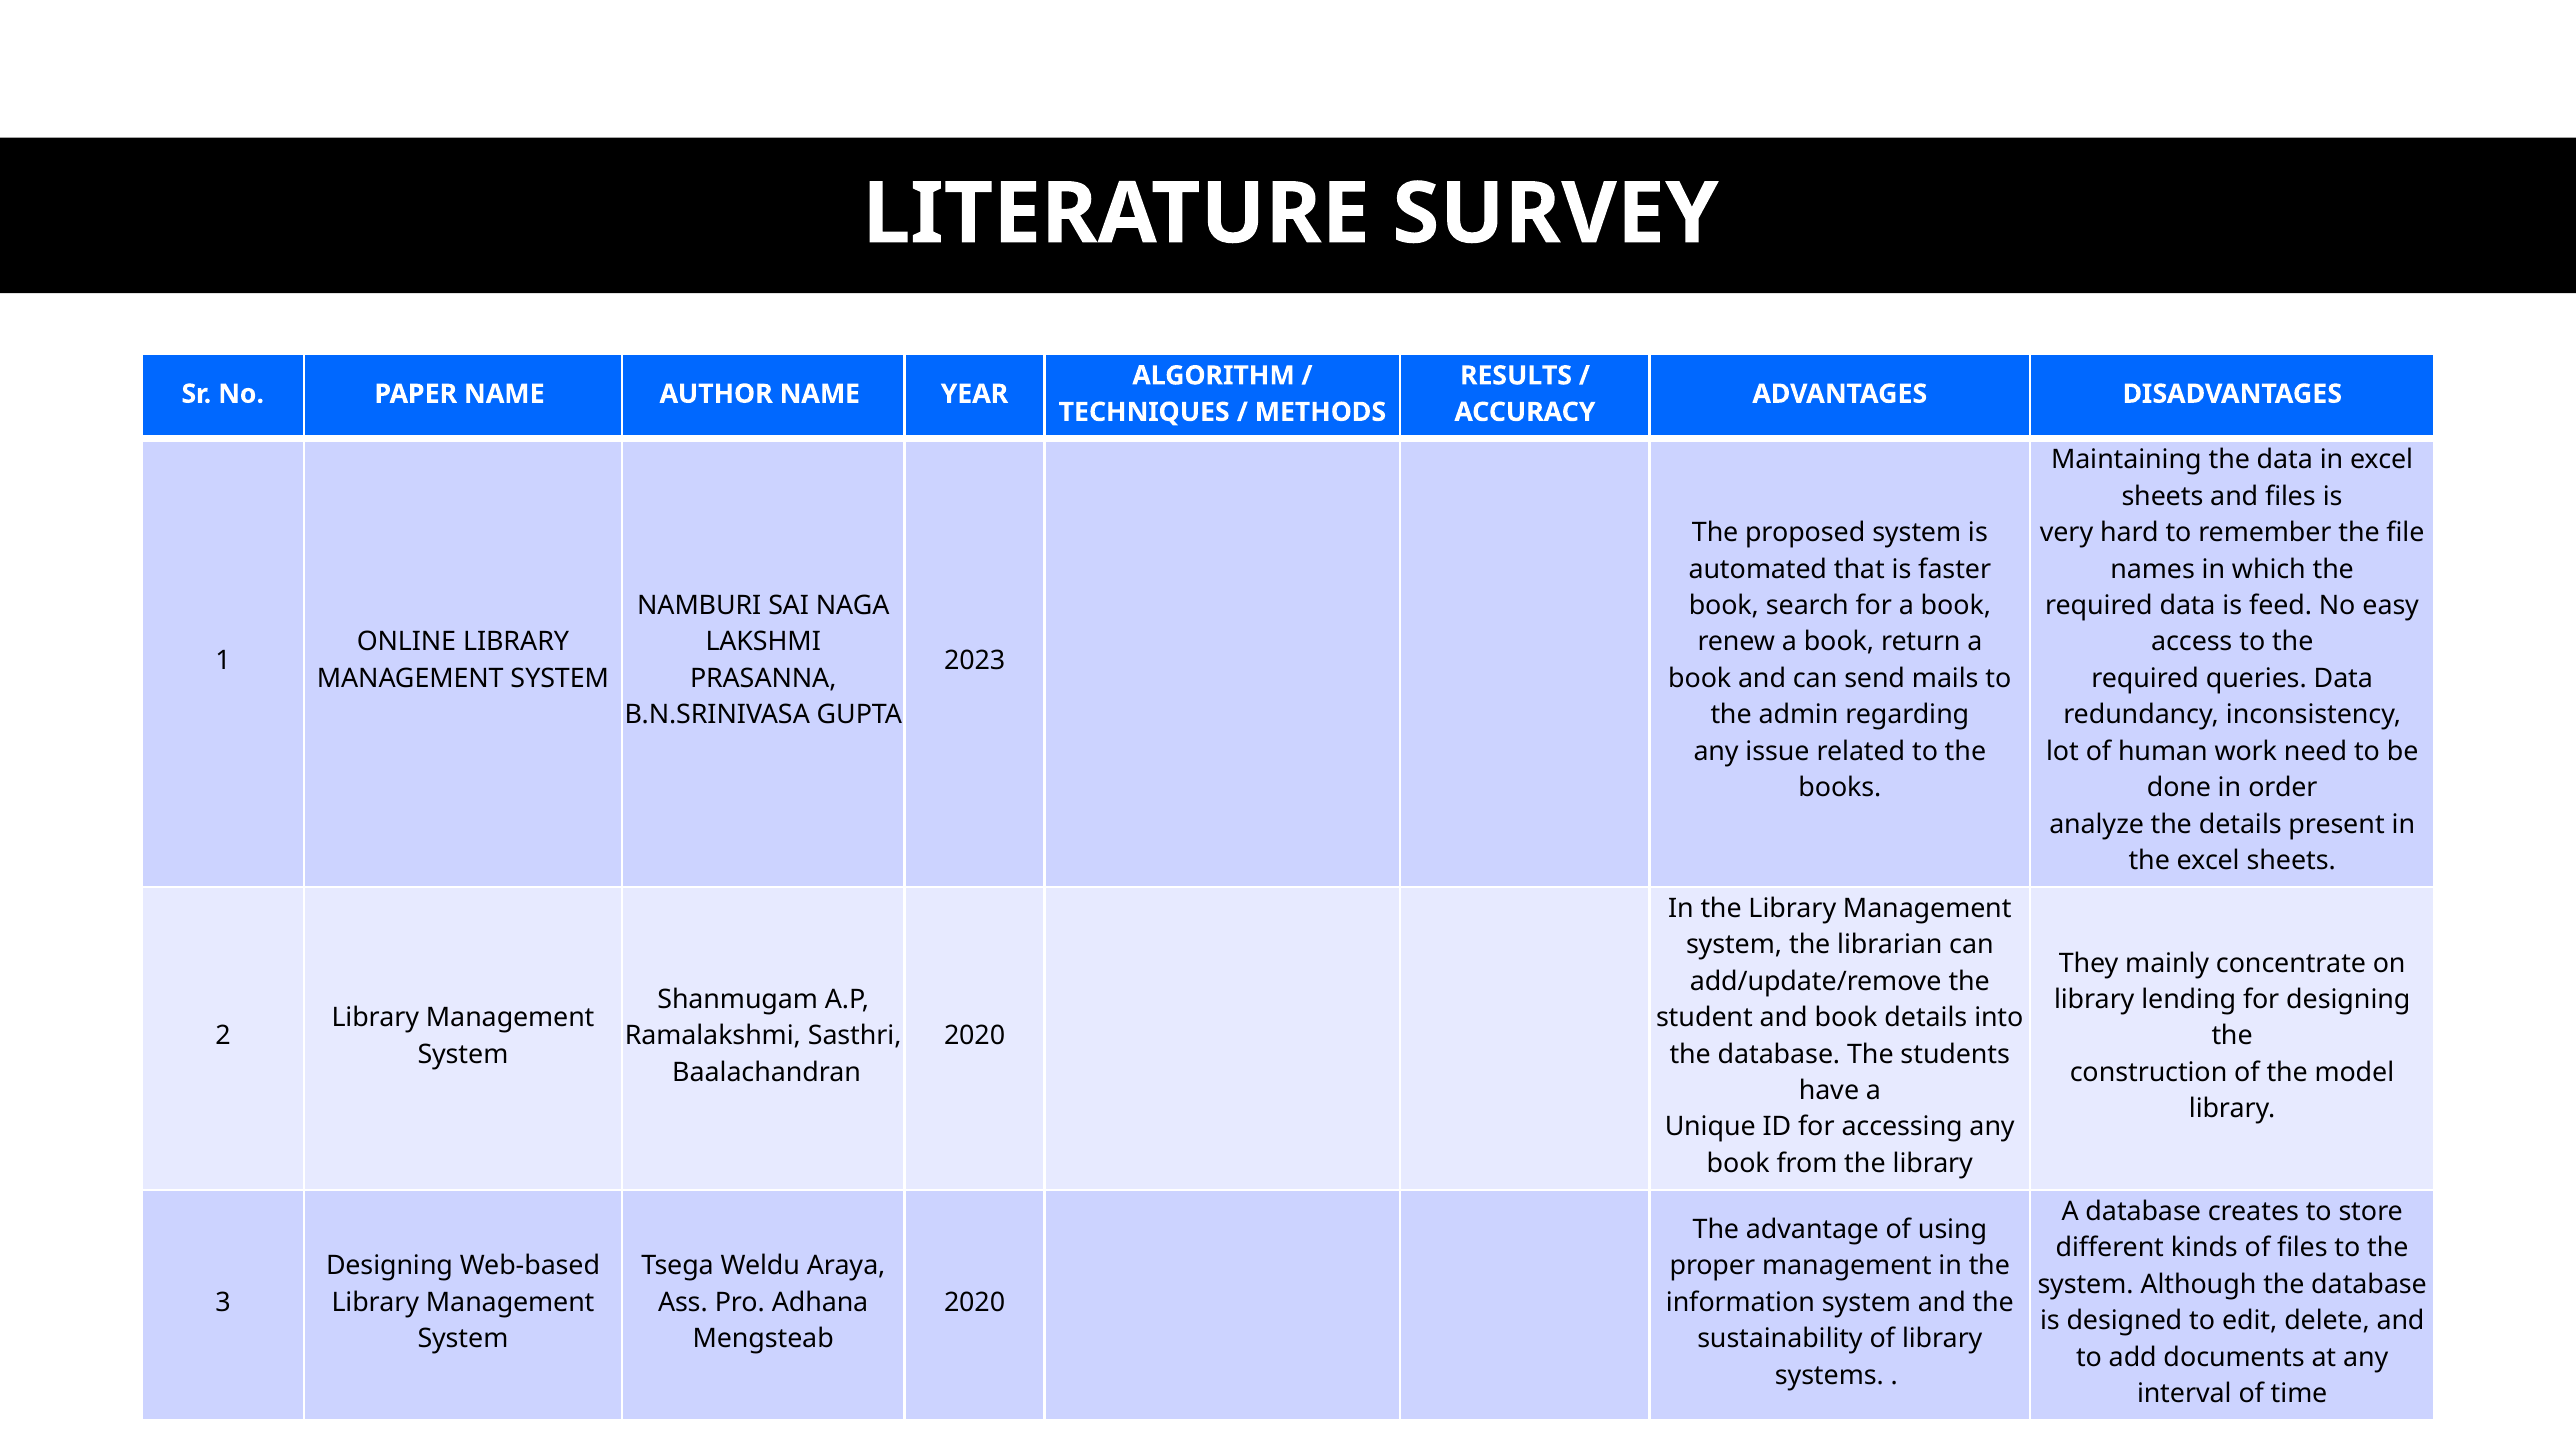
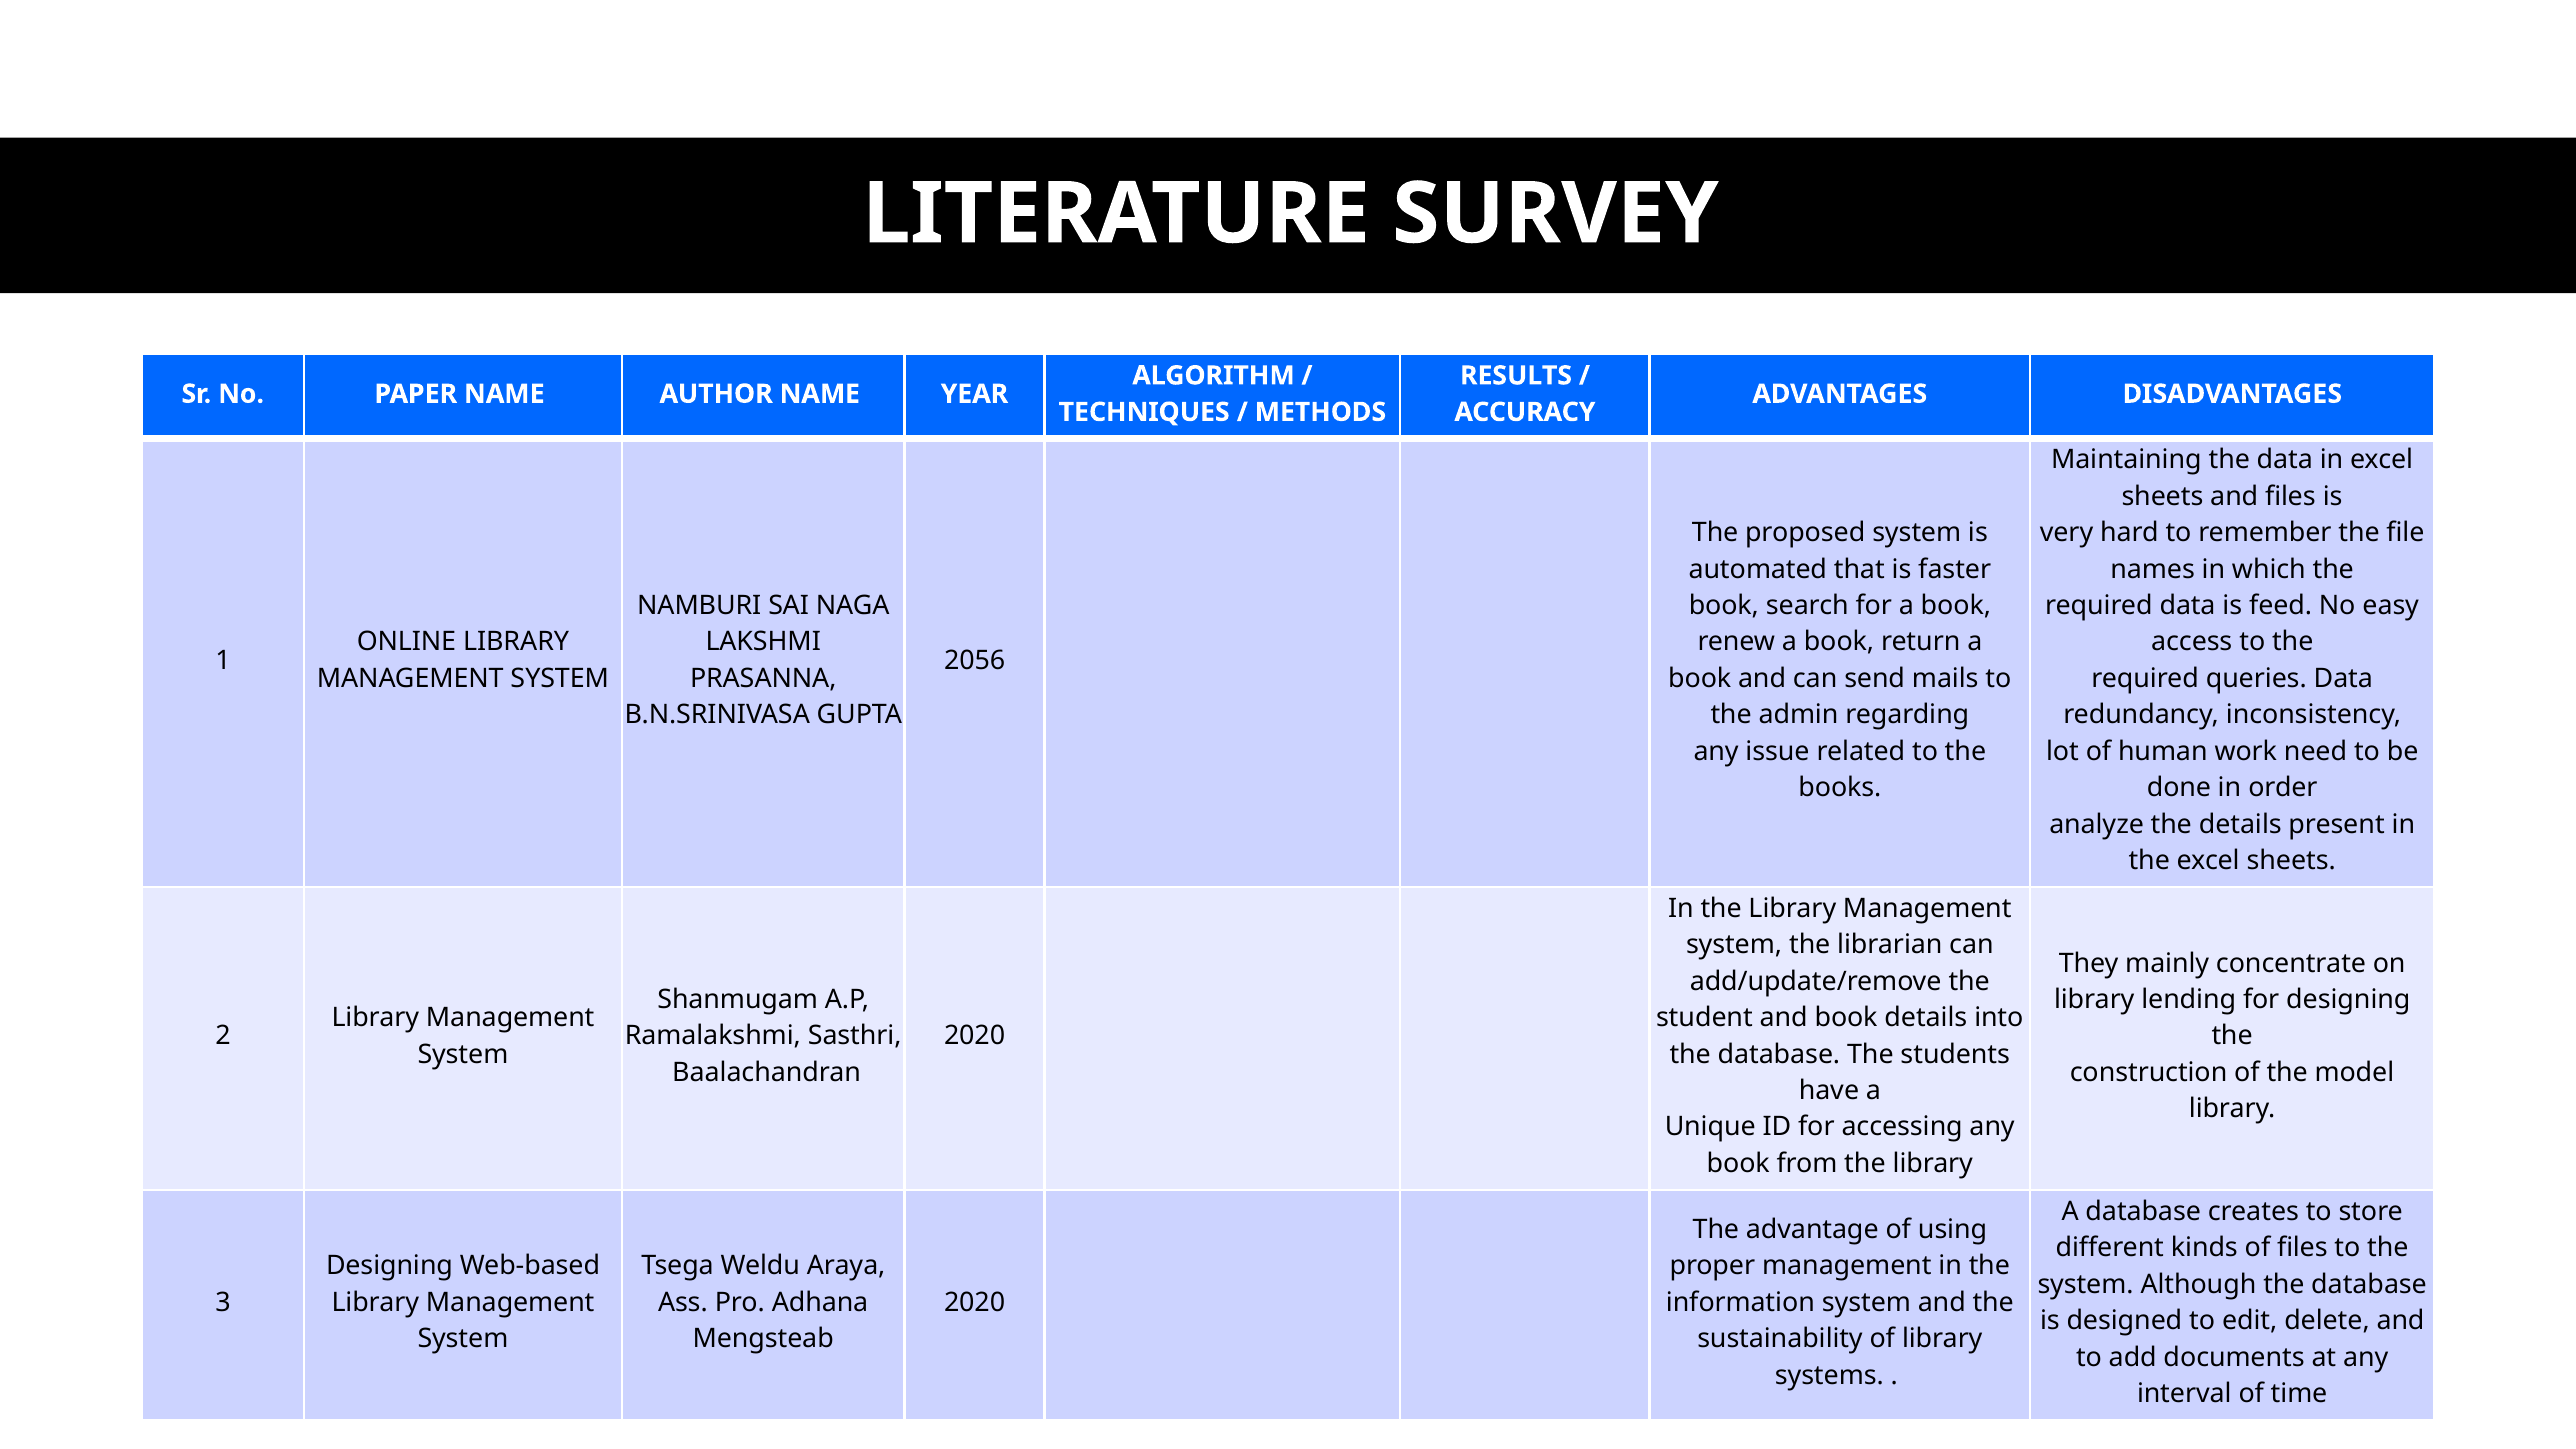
2023: 2023 -> 2056
